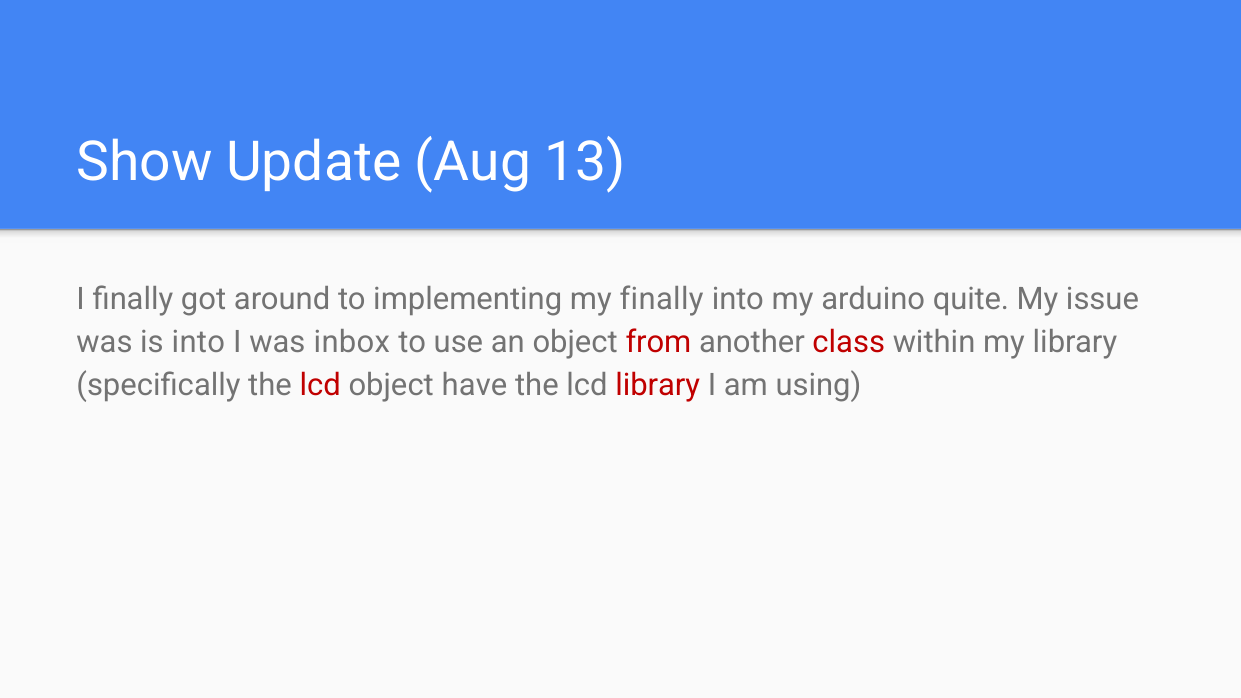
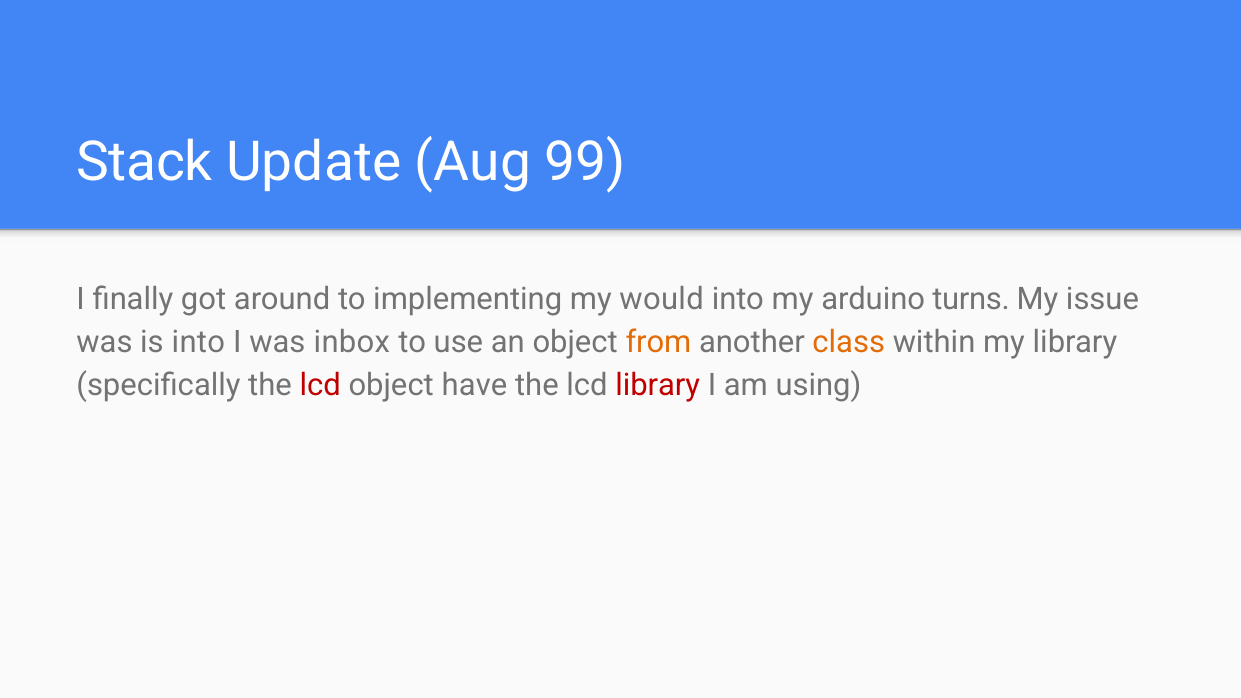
Show: Show -> Stack
13: 13 -> 99
my finally: finally -> would
quite: quite -> turns
from colour: red -> orange
class colour: red -> orange
